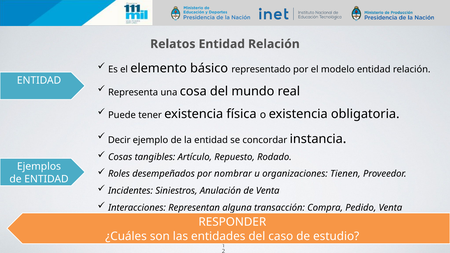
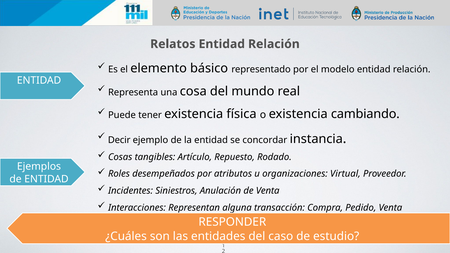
obligatoria: obligatoria -> cambiando
nombrar: nombrar -> atributos
Tienen: Tienen -> Virtual
